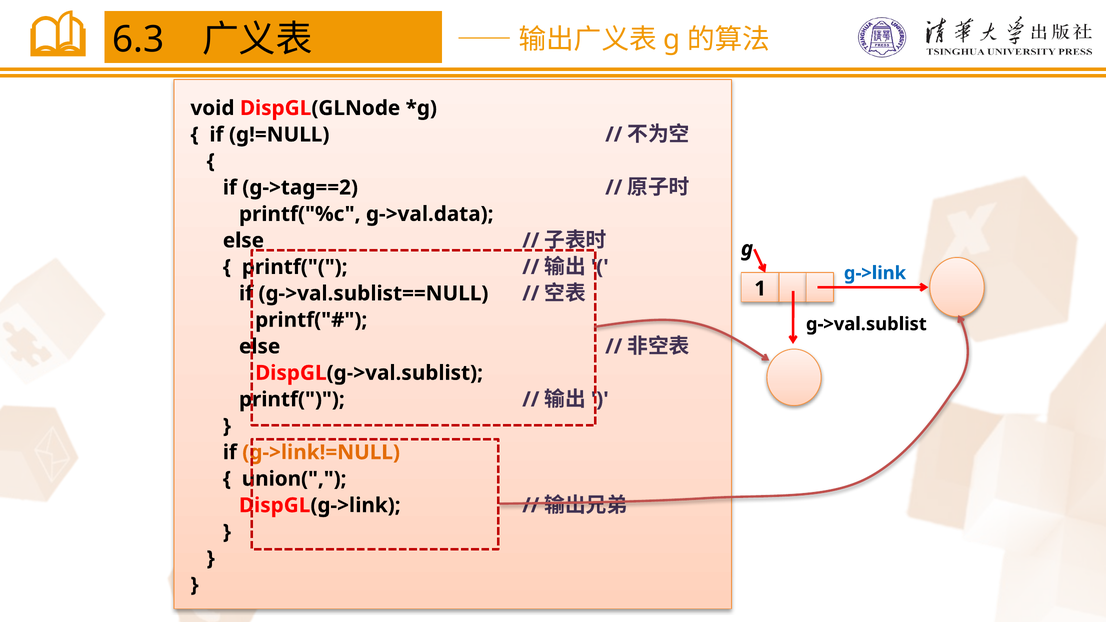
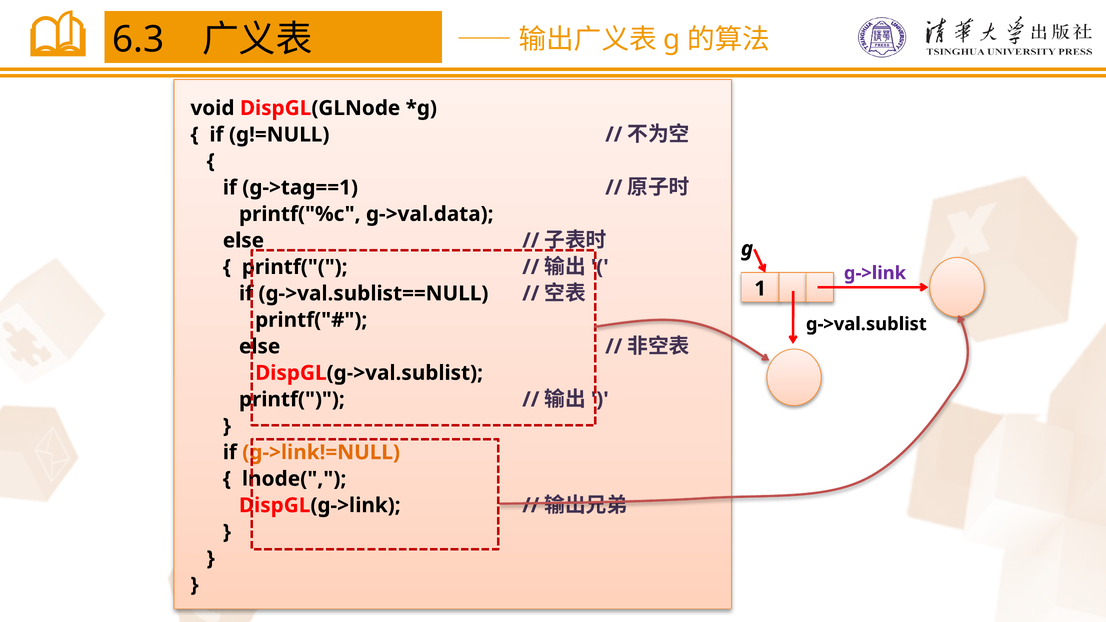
g->tag==2: g->tag==2 -> g->tag==1
g->link colour: blue -> purple
union(: union( -> lnode(
